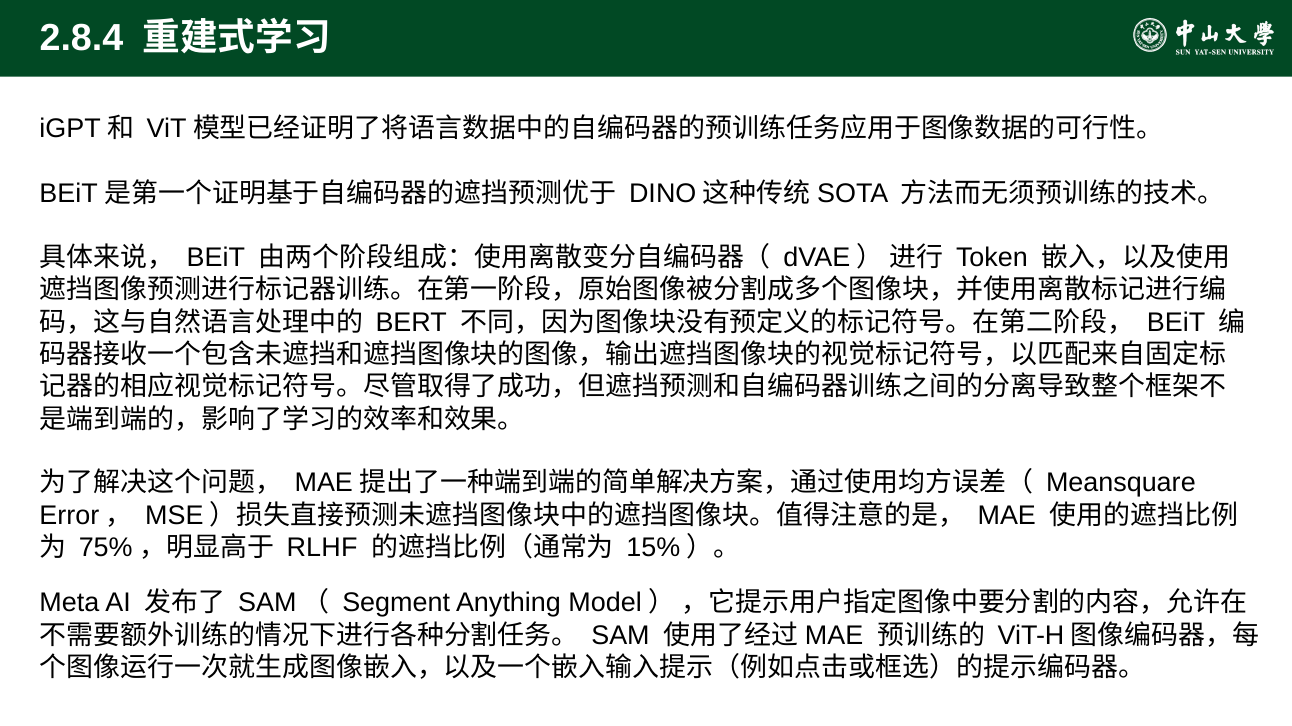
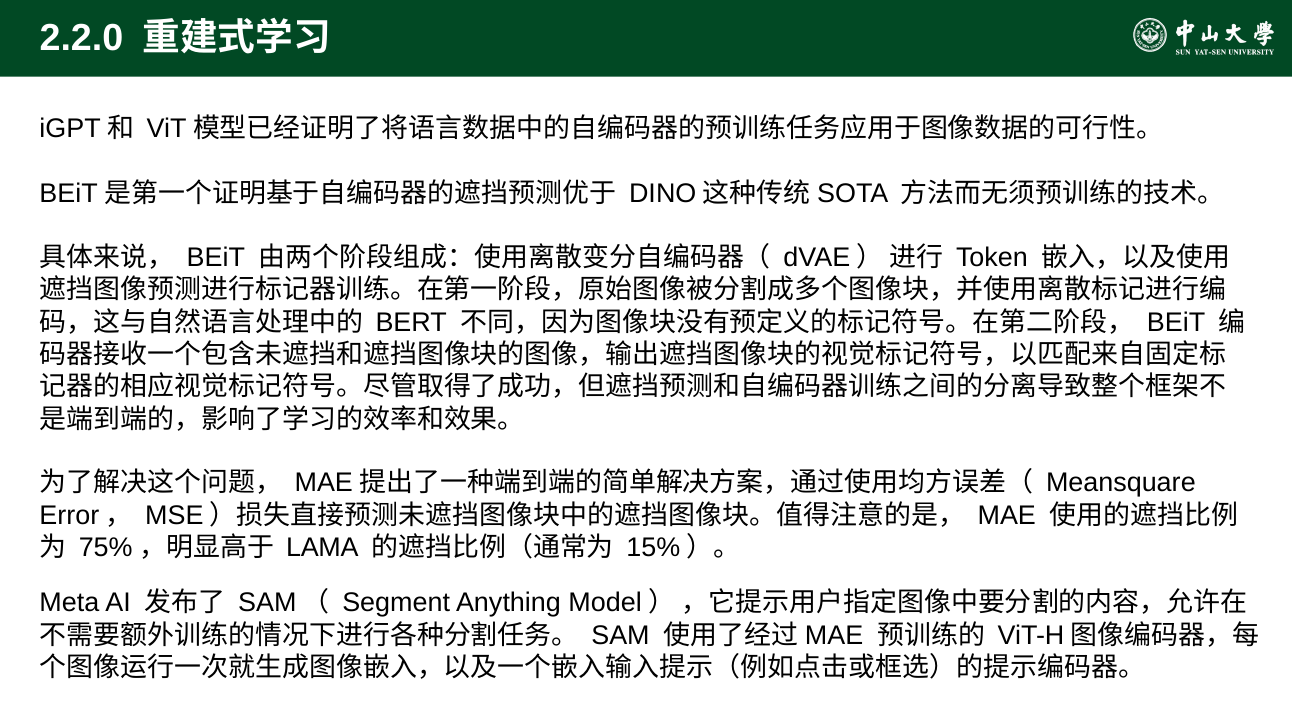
2.8.4: 2.8.4 -> 2.2.0
RLHF: RLHF -> LAMA
